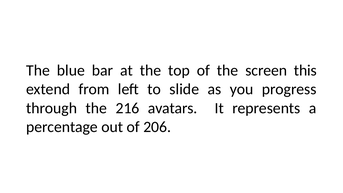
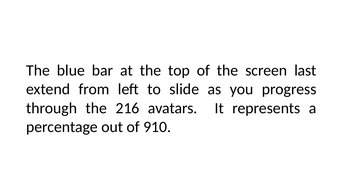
this: this -> last
206: 206 -> 910
